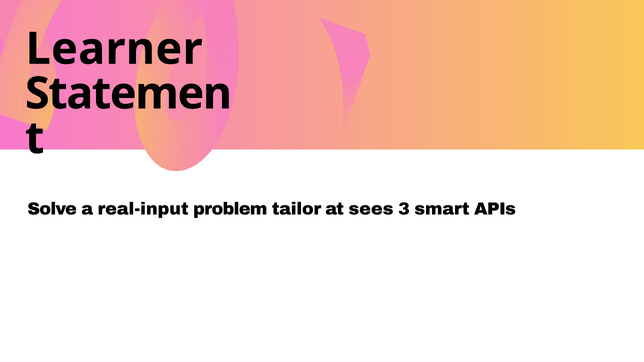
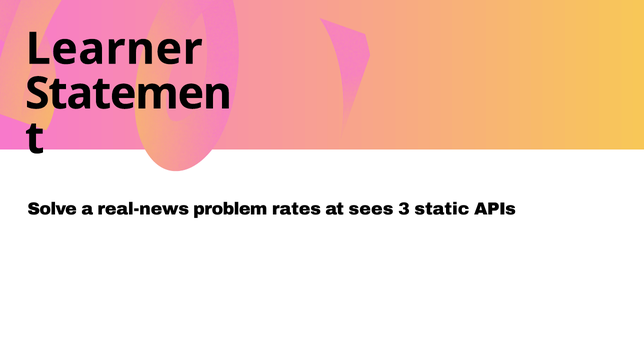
real-input: real-input -> real-news
tailor: tailor -> rates
smart: smart -> static
